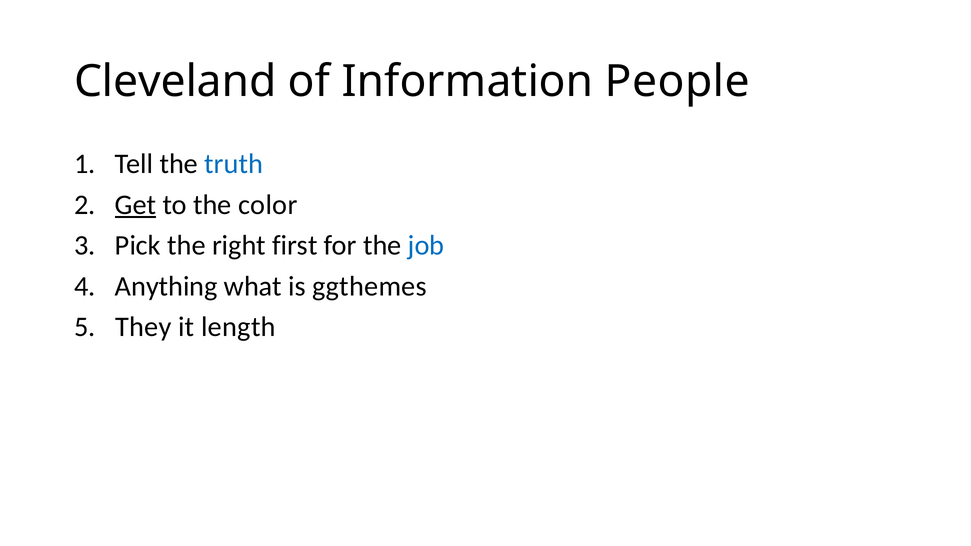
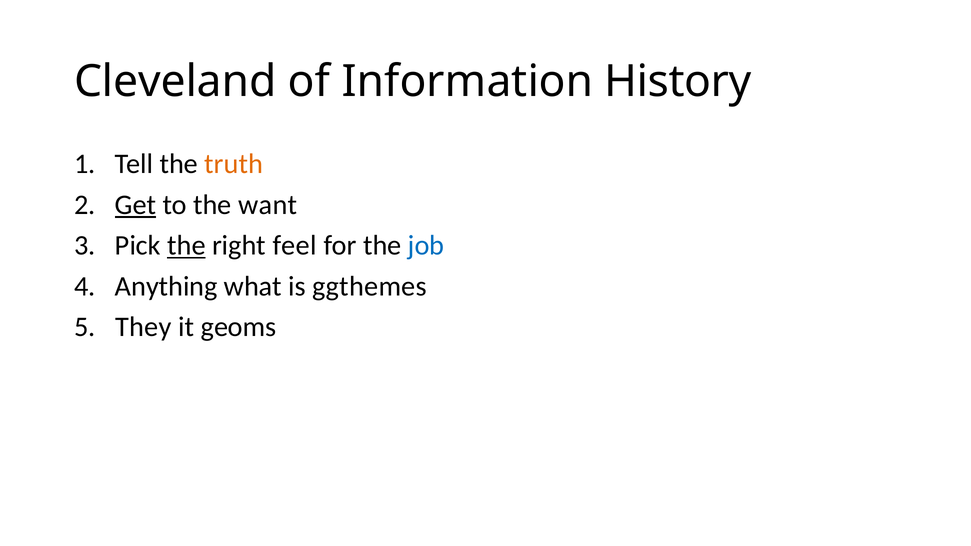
People: People -> History
truth colour: blue -> orange
color: color -> want
the at (186, 246) underline: none -> present
first: first -> feel
length: length -> geoms
